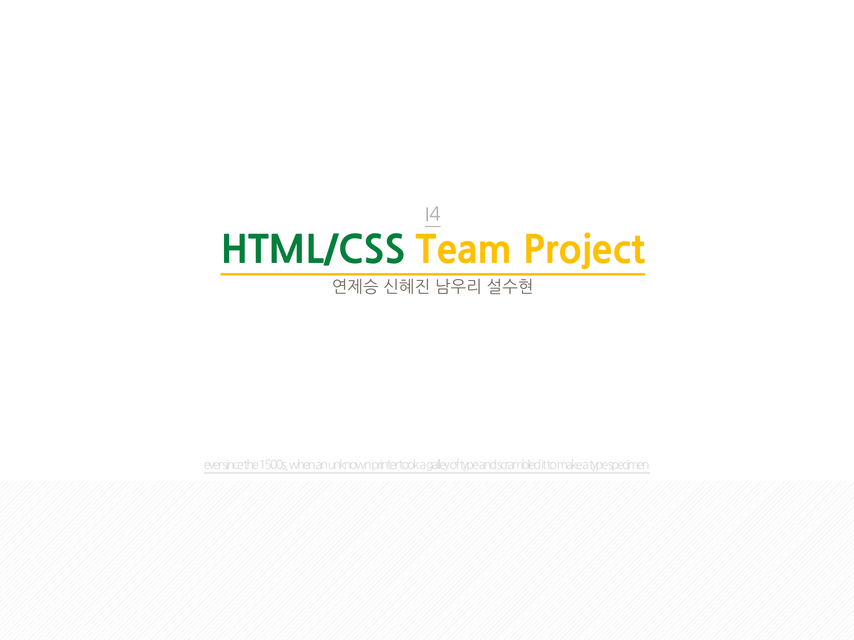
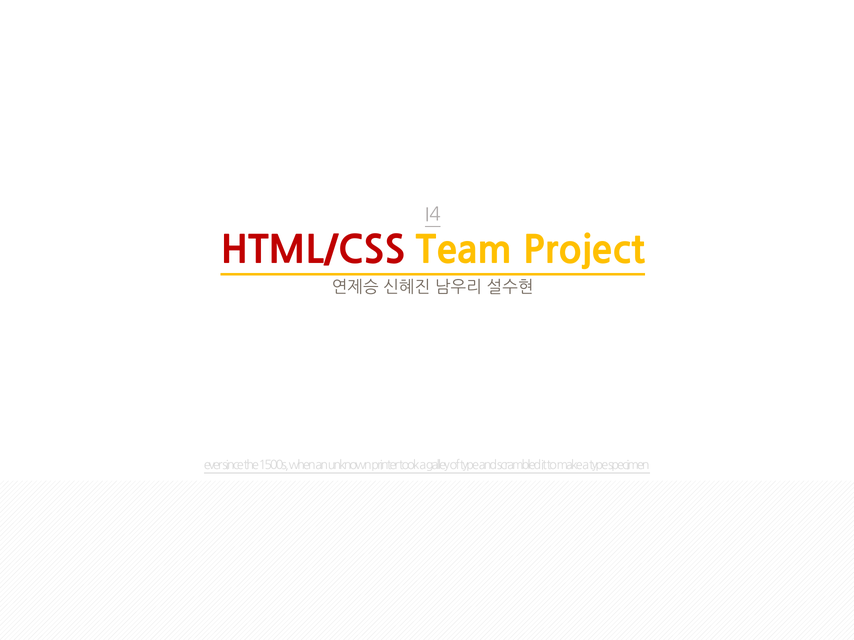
HTML/CSS colour: green -> red
